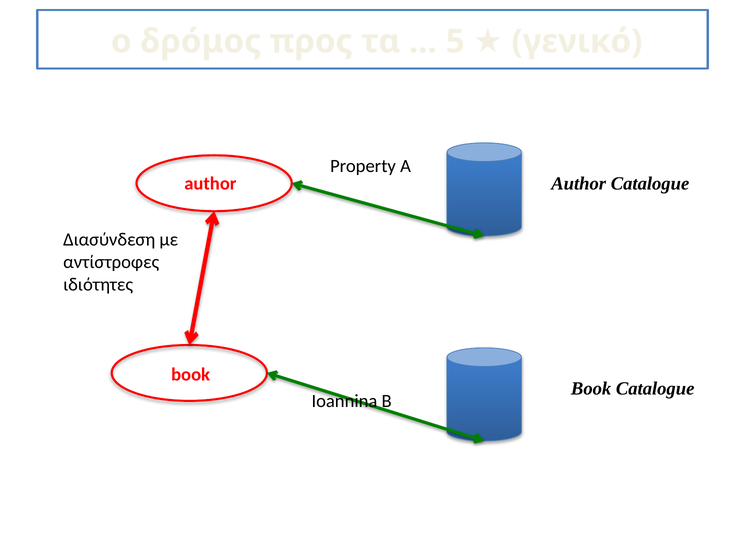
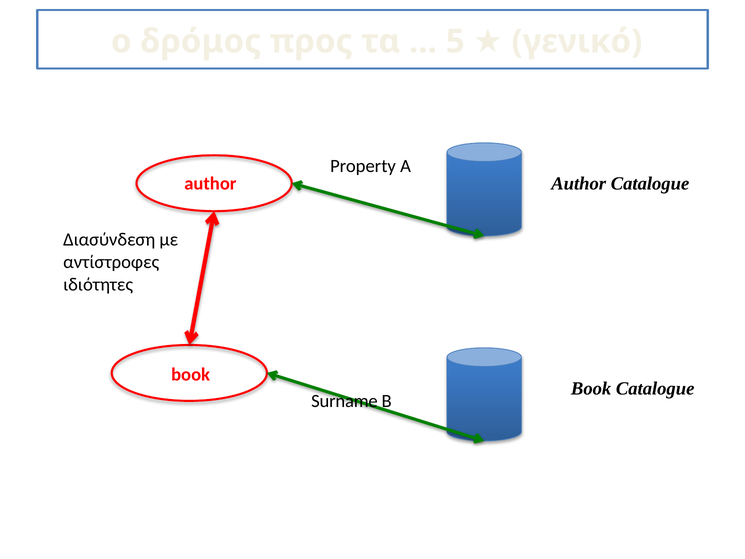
Ioannina: Ioannina -> Surname
